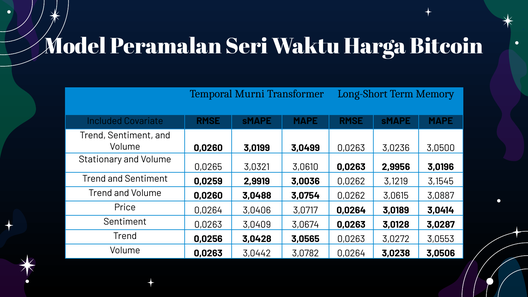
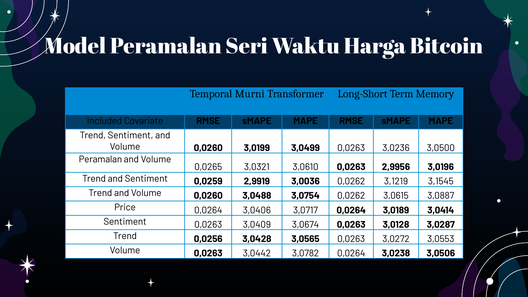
Stationary at (100, 159): Stationary -> Peramalan
